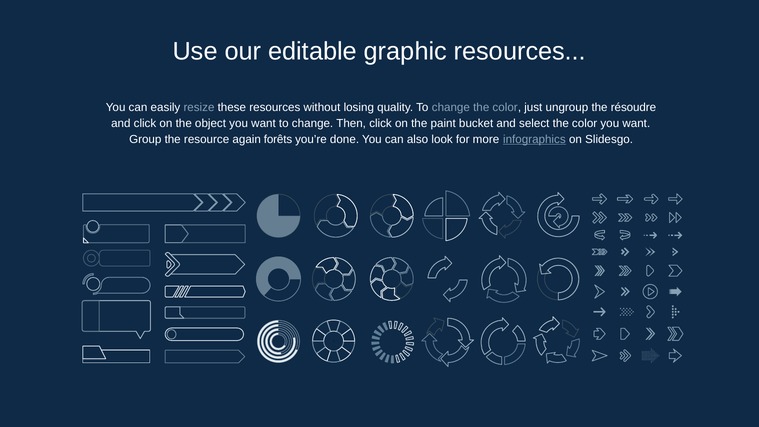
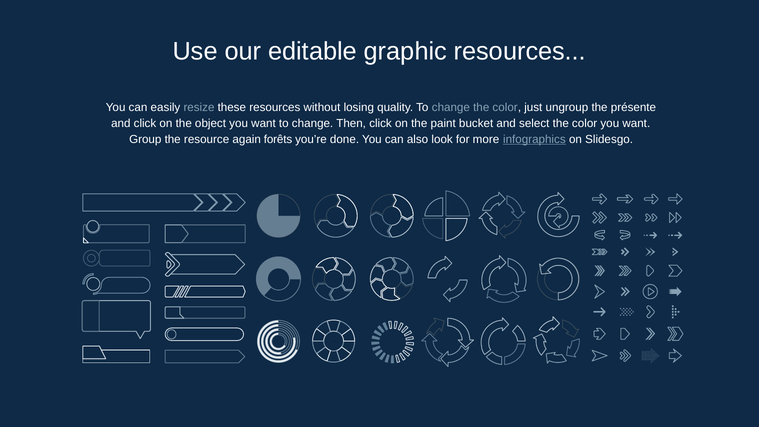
résoudre: résoudre -> présente
